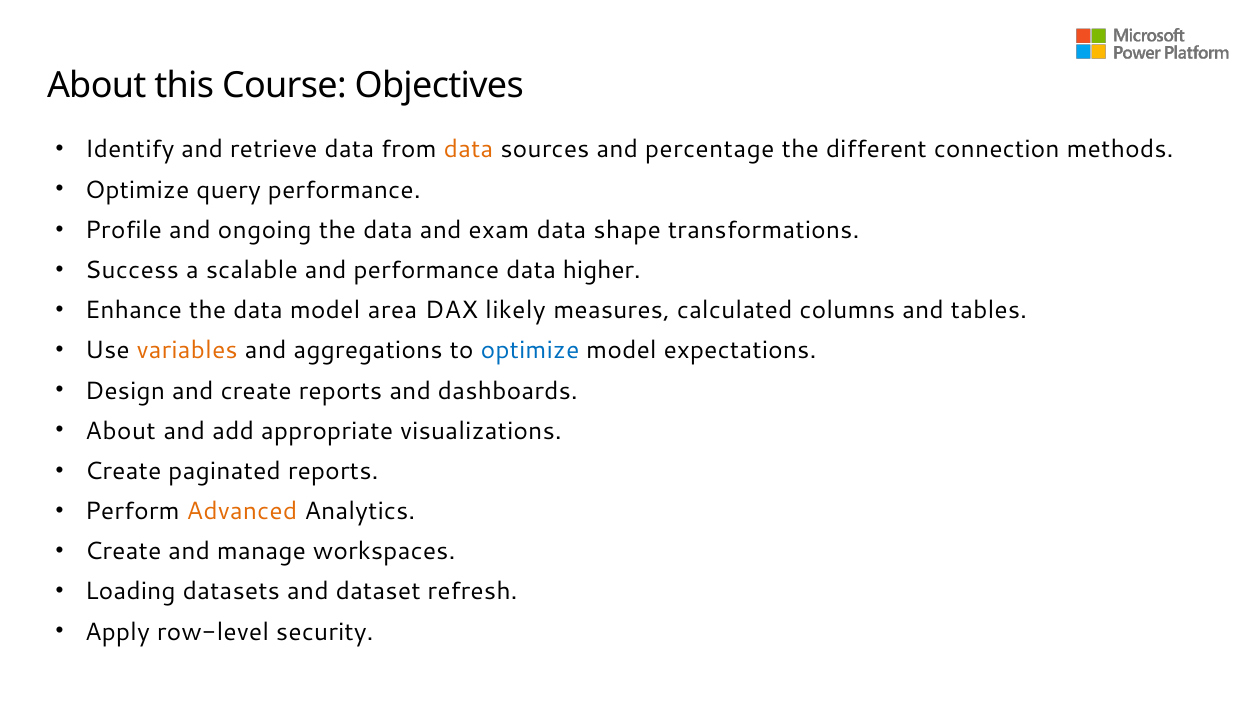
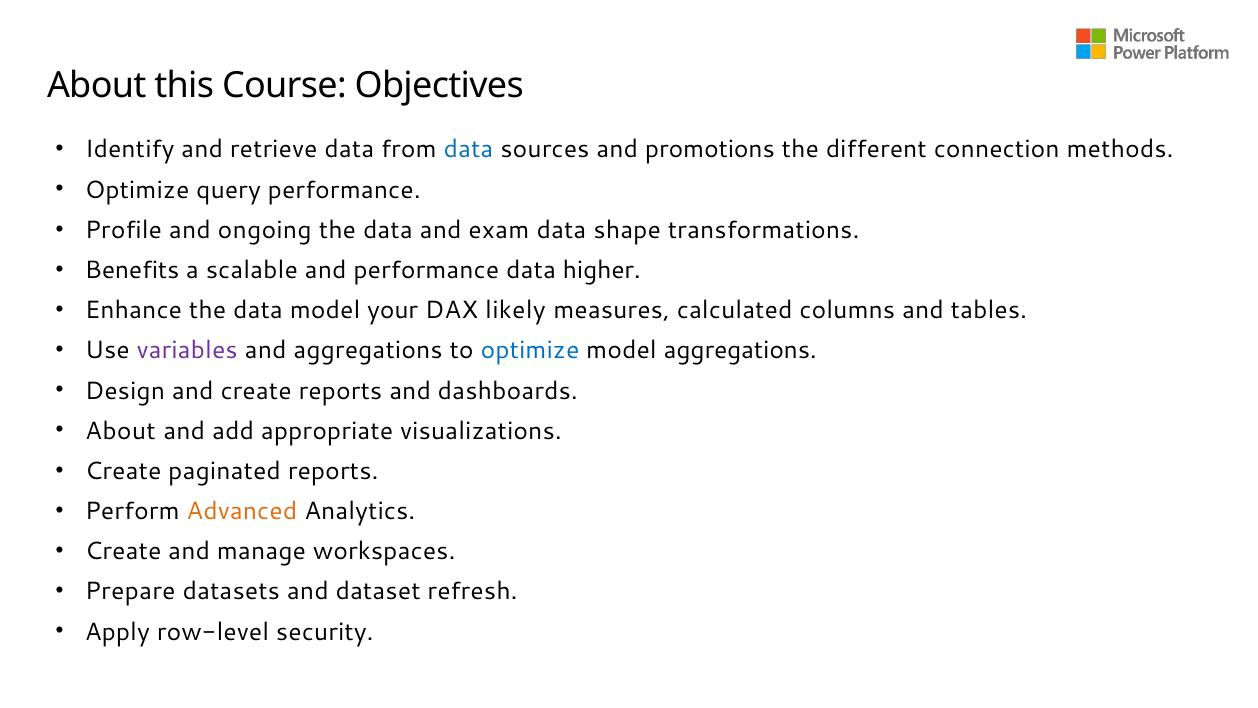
data at (469, 150) colour: orange -> blue
percentage: percentage -> promotions
Success: Success -> Benefits
area: area -> your
variables colour: orange -> purple
model expectations: expectations -> aggregations
Loading: Loading -> Prepare
